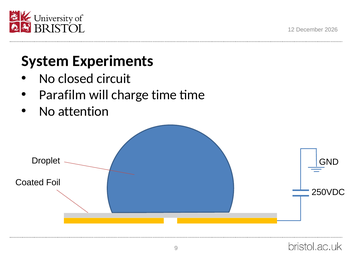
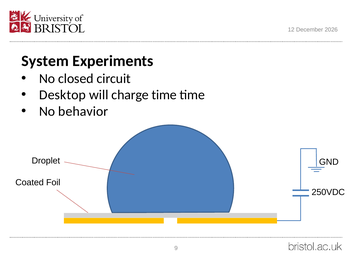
Parafilm: Parafilm -> Desktop
attention: attention -> behavior
